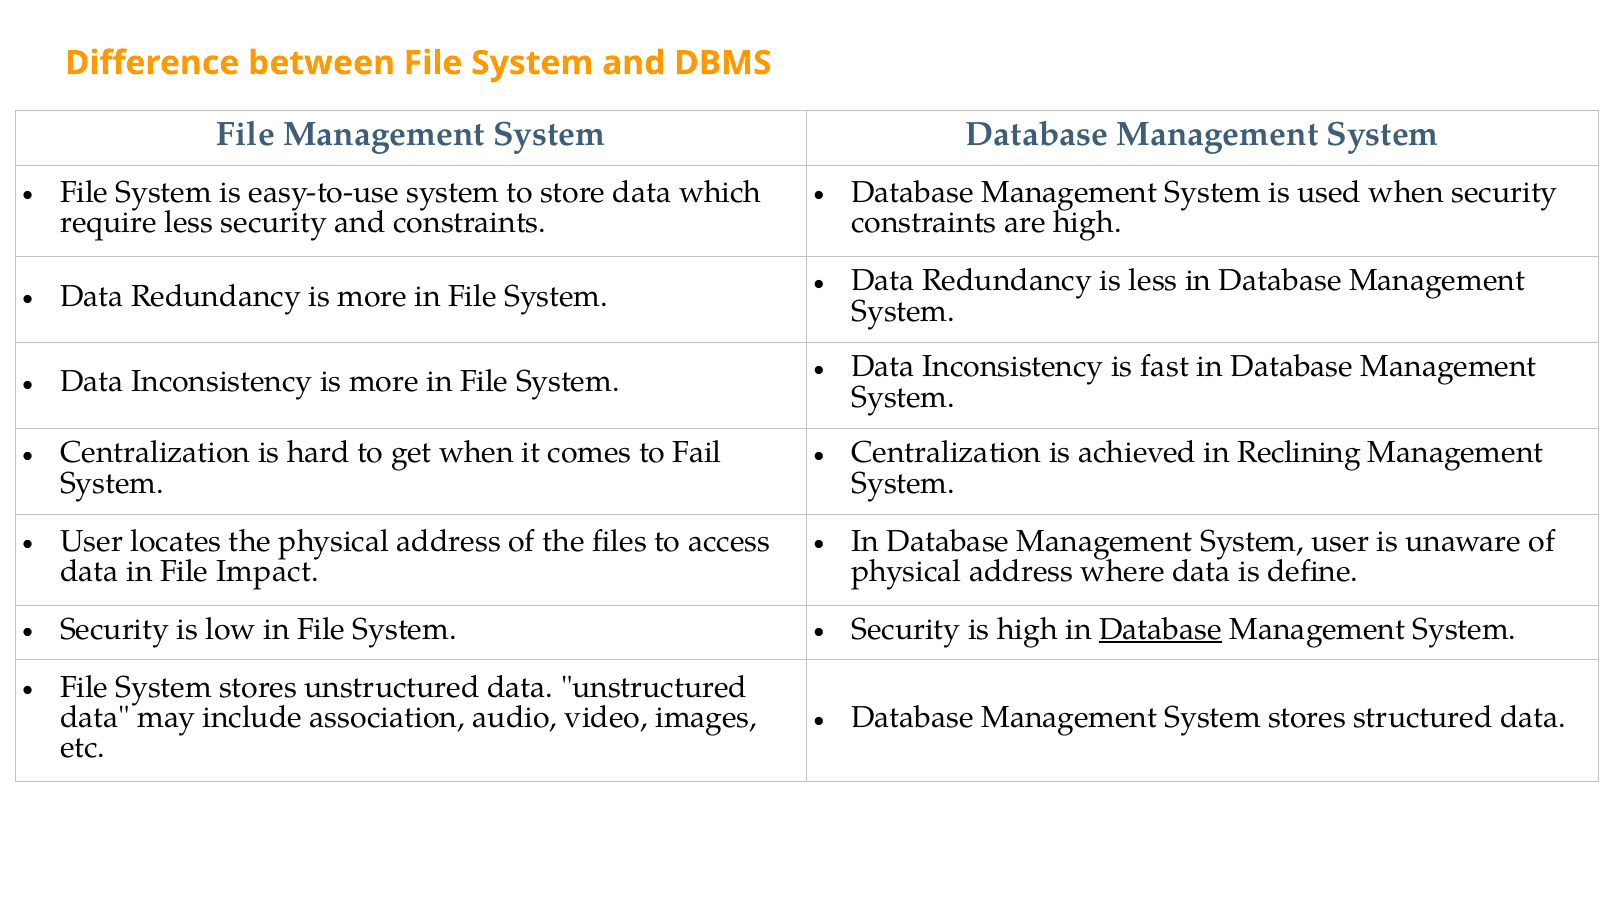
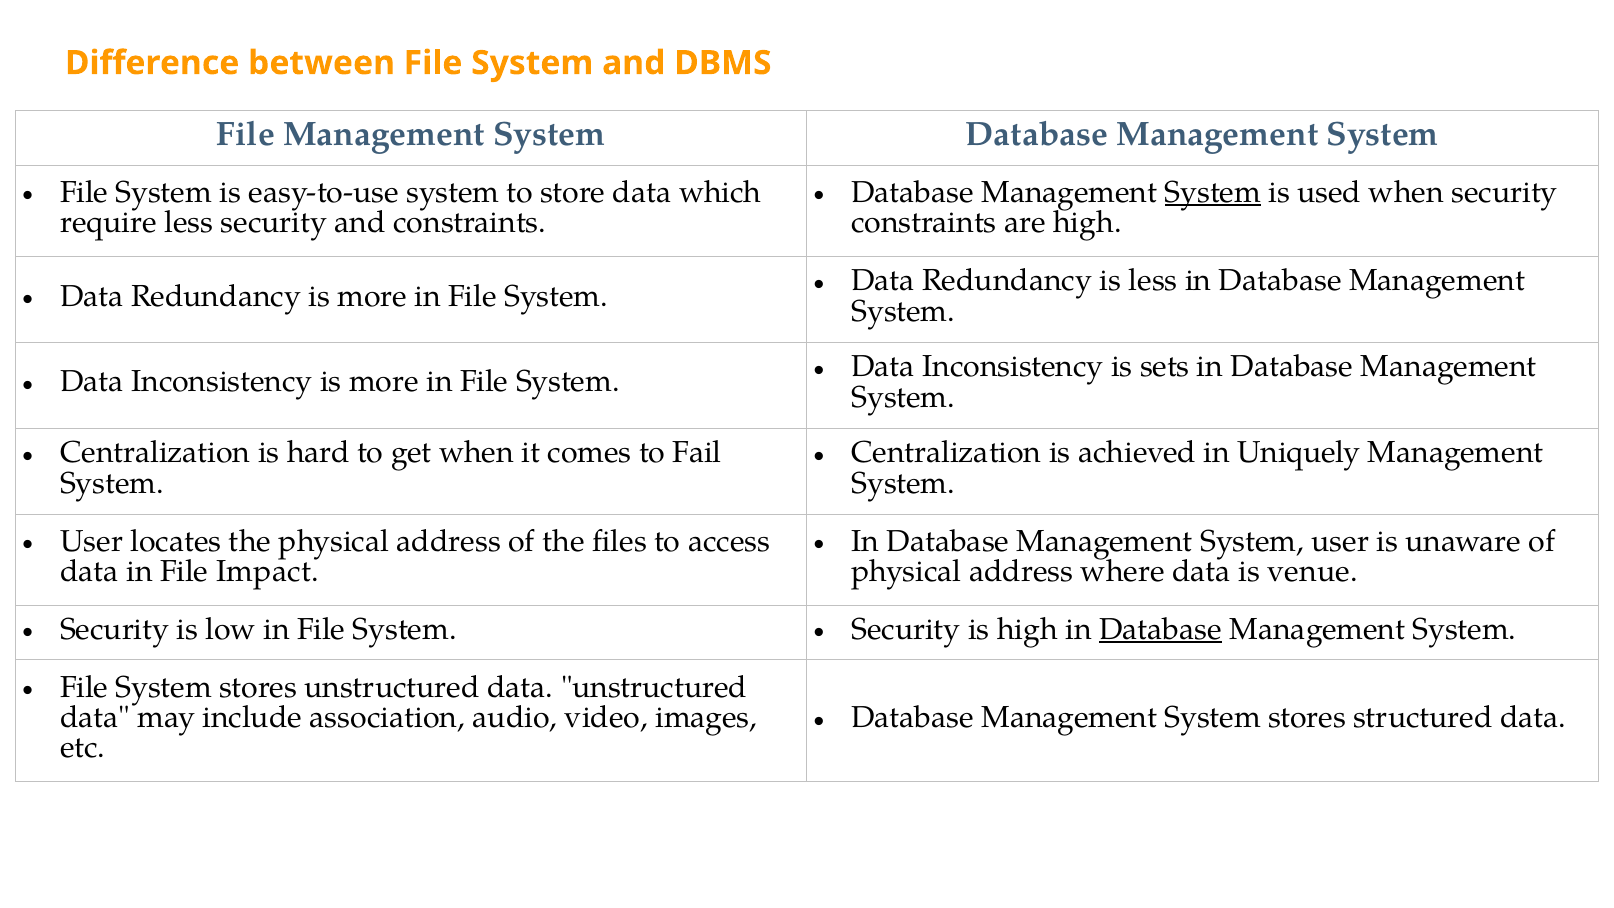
System at (1213, 192) underline: none -> present
fast: fast -> sets
Reclining: Reclining -> Uniquely
define: define -> venue
